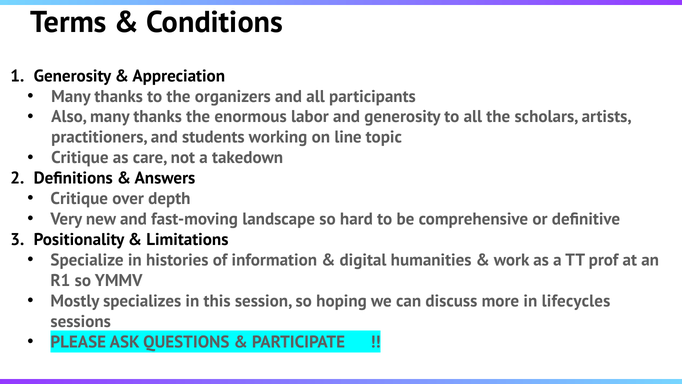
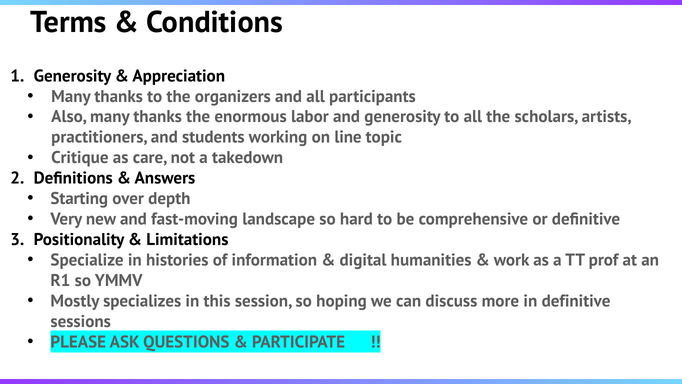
Critique at (79, 199): Critique -> Starting
in lifecycles: lifecycles -> definitive
